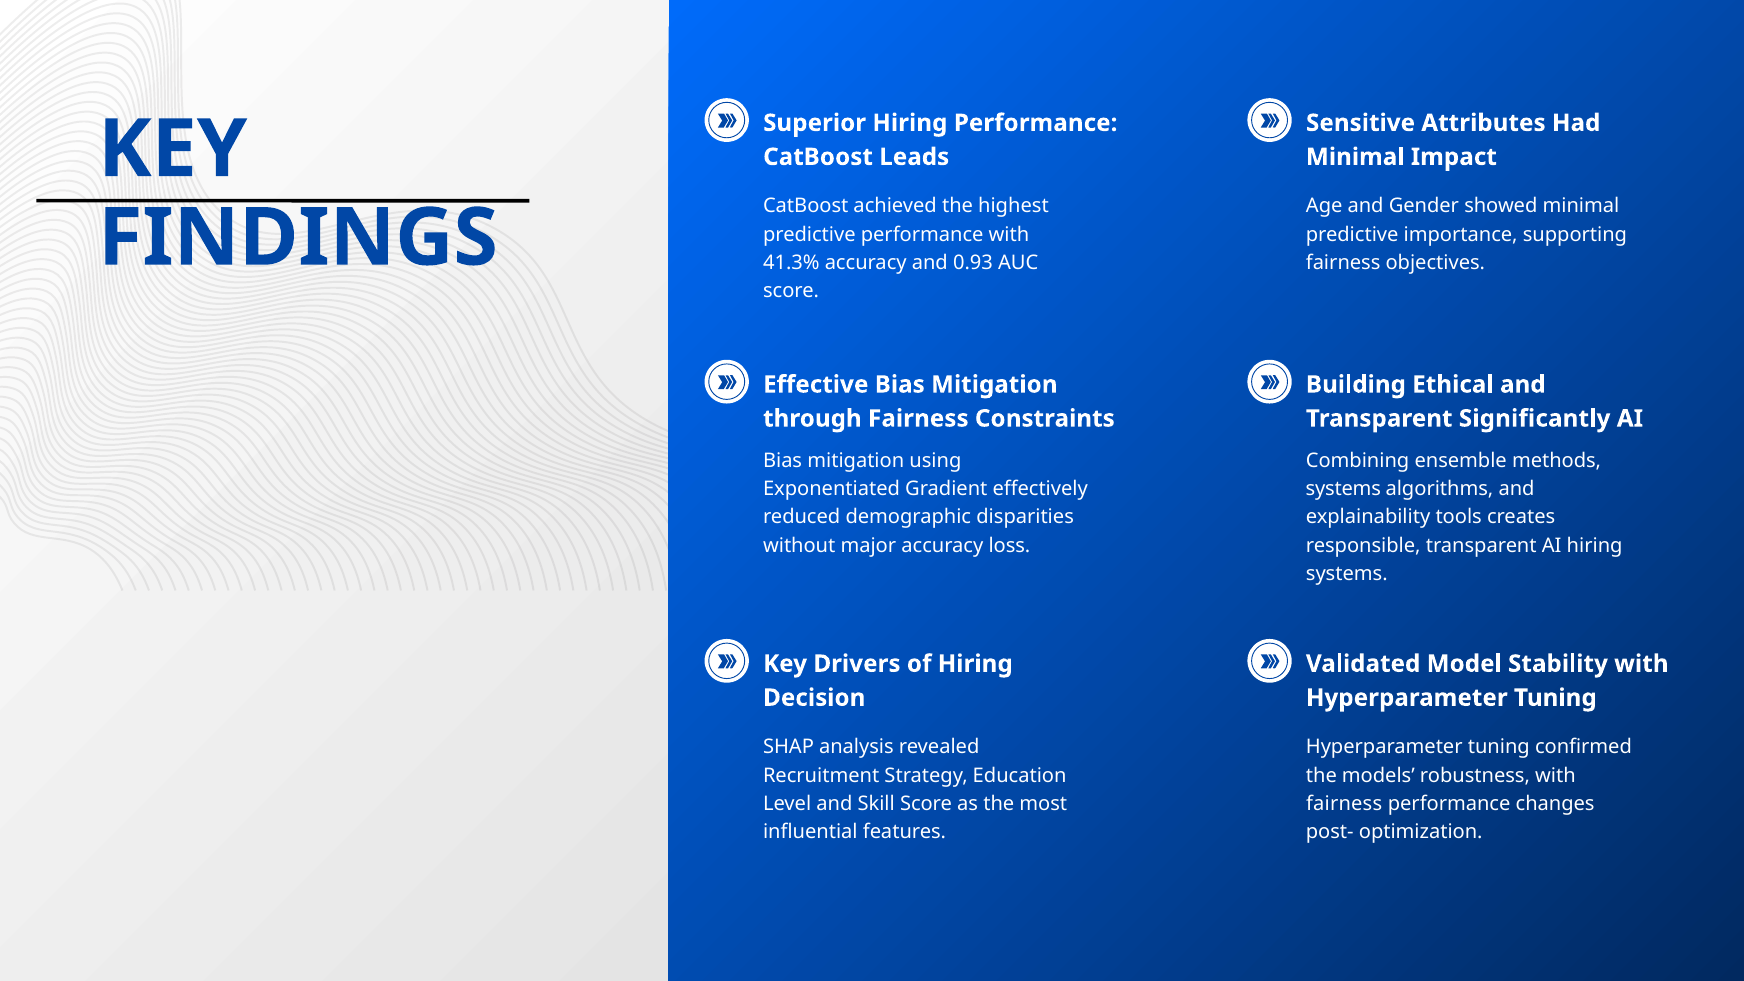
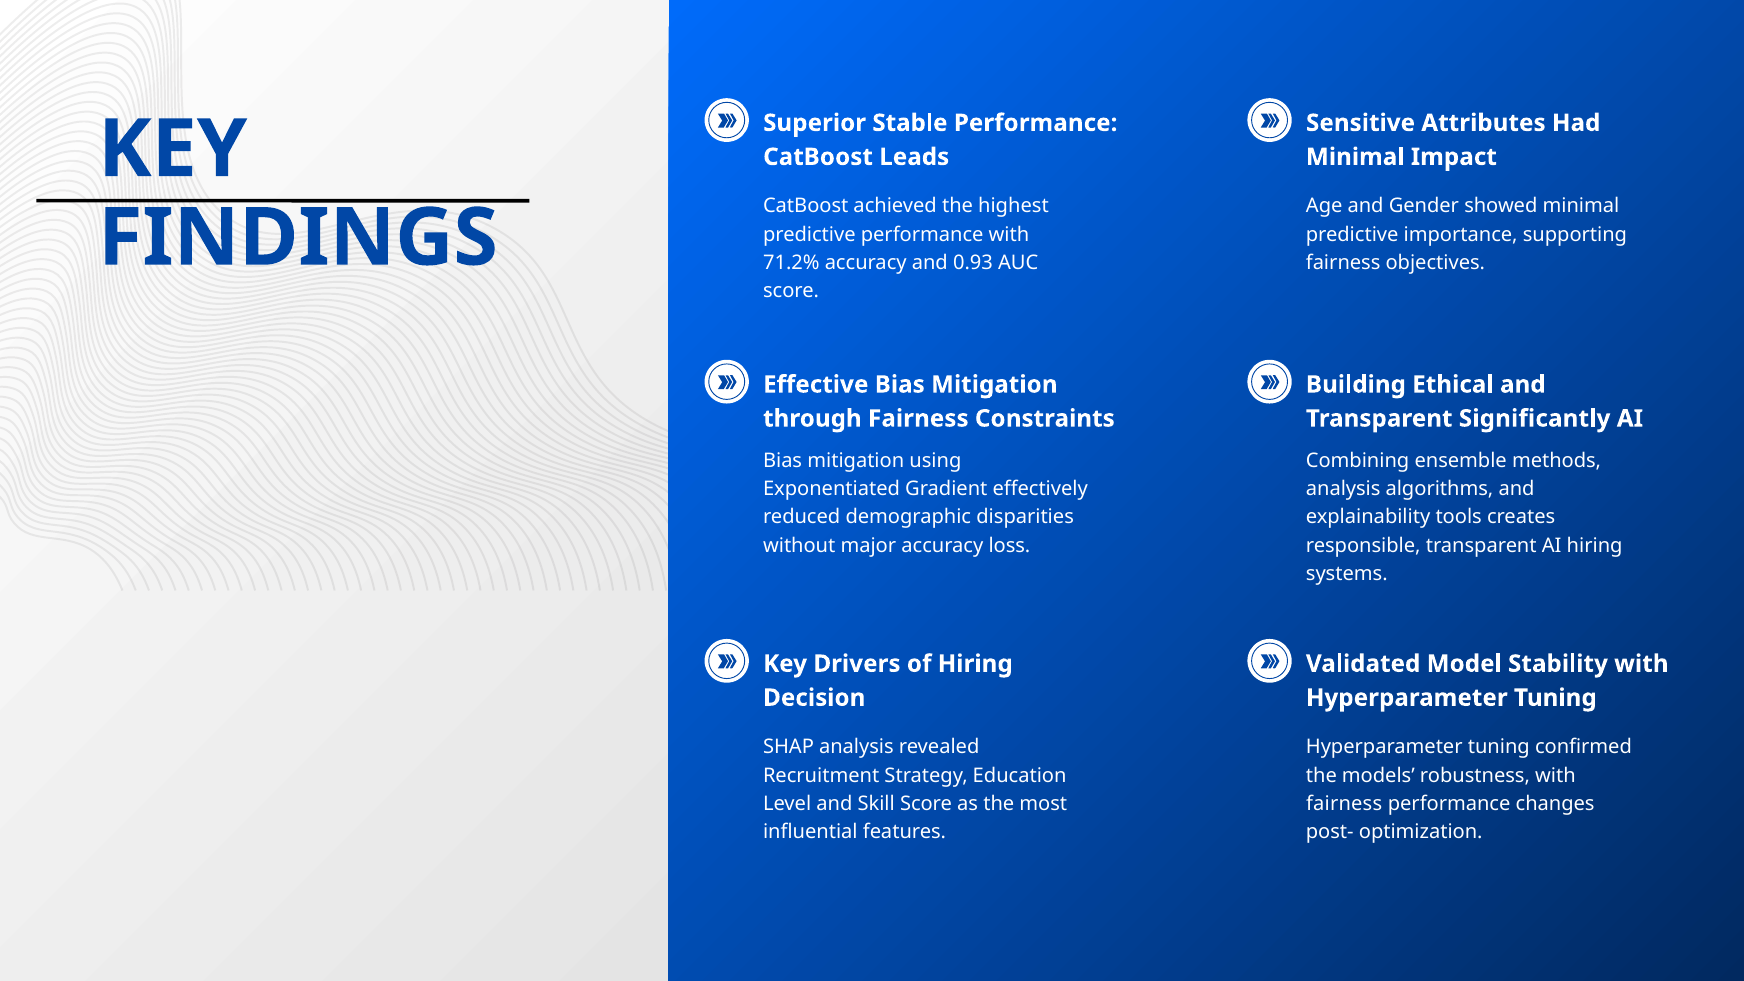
Superior Hiring: Hiring -> Stable
41.3%: 41.3% -> 71.2%
systems at (1343, 489): systems -> analysis
